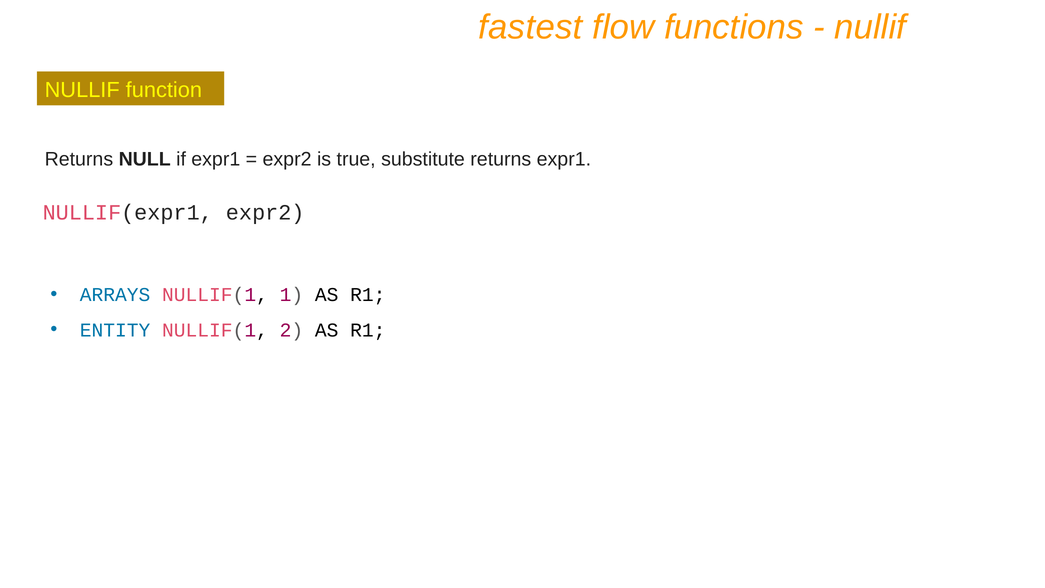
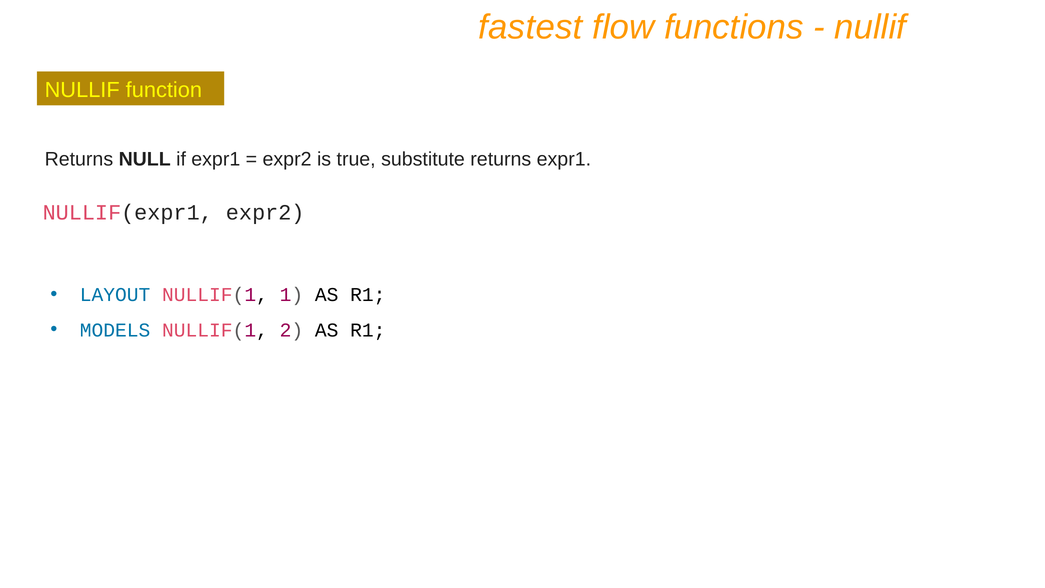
ARRAYS: ARRAYS -> LAYOUT
ENTITY: ENTITY -> MODELS
